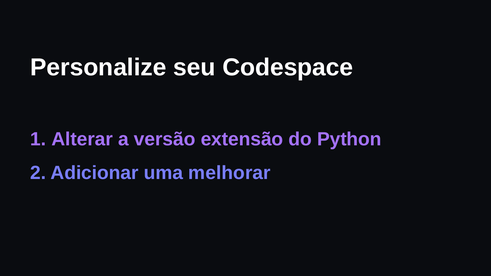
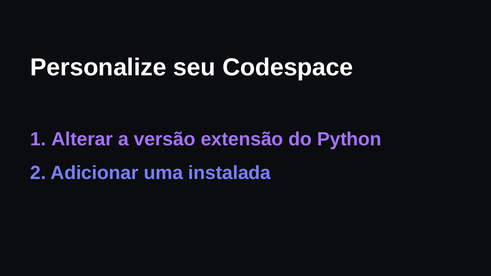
melhorar: melhorar -> instalada
